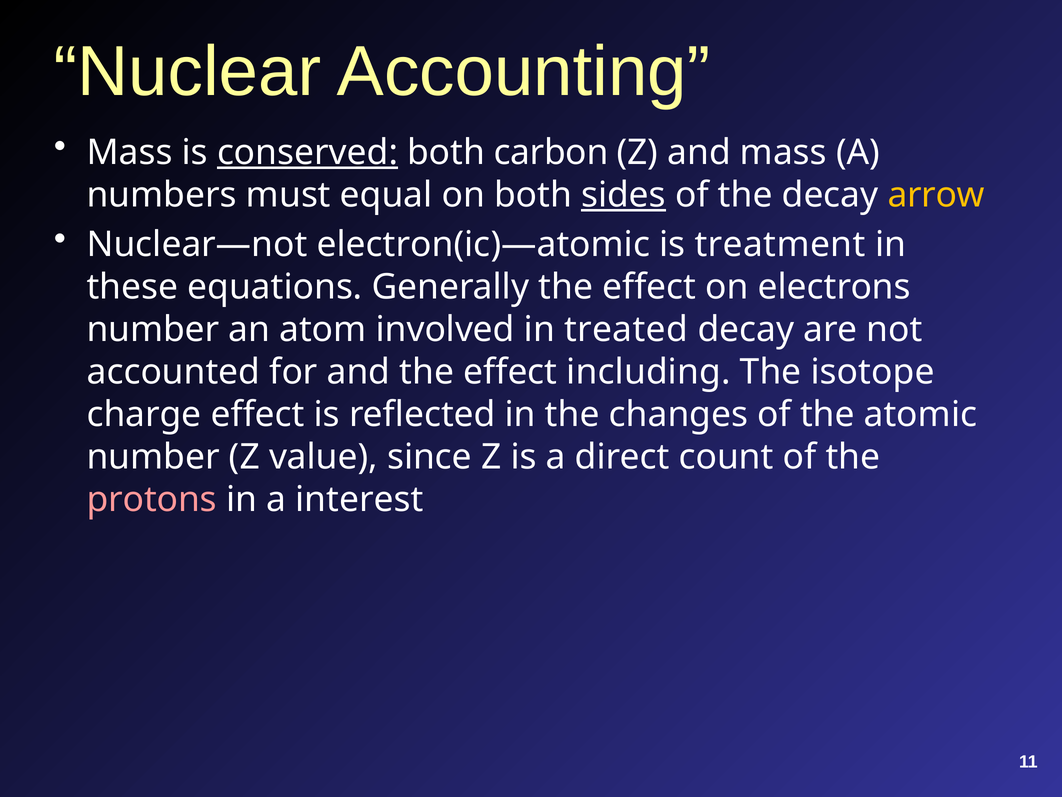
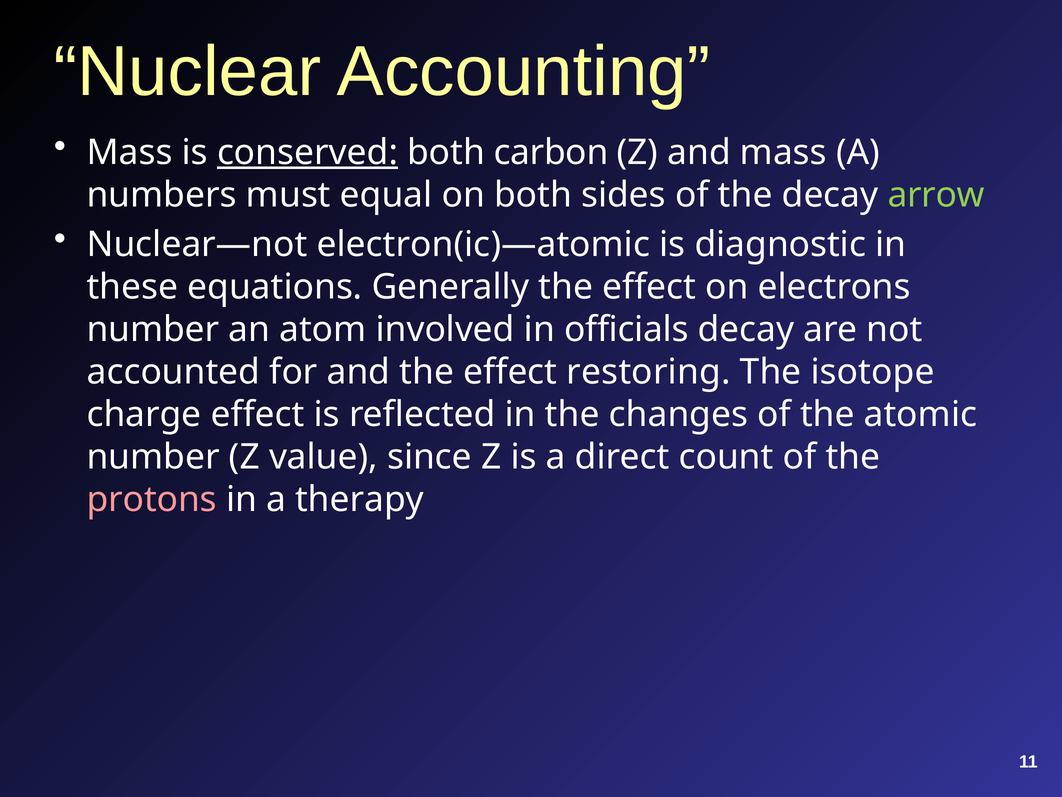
sides underline: present -> none
arrow colour: yellow -> light green
treatment: treatment -> diagnostic
treated: treated -> officials
including: including -> restoring
interest: interest -> therapy
